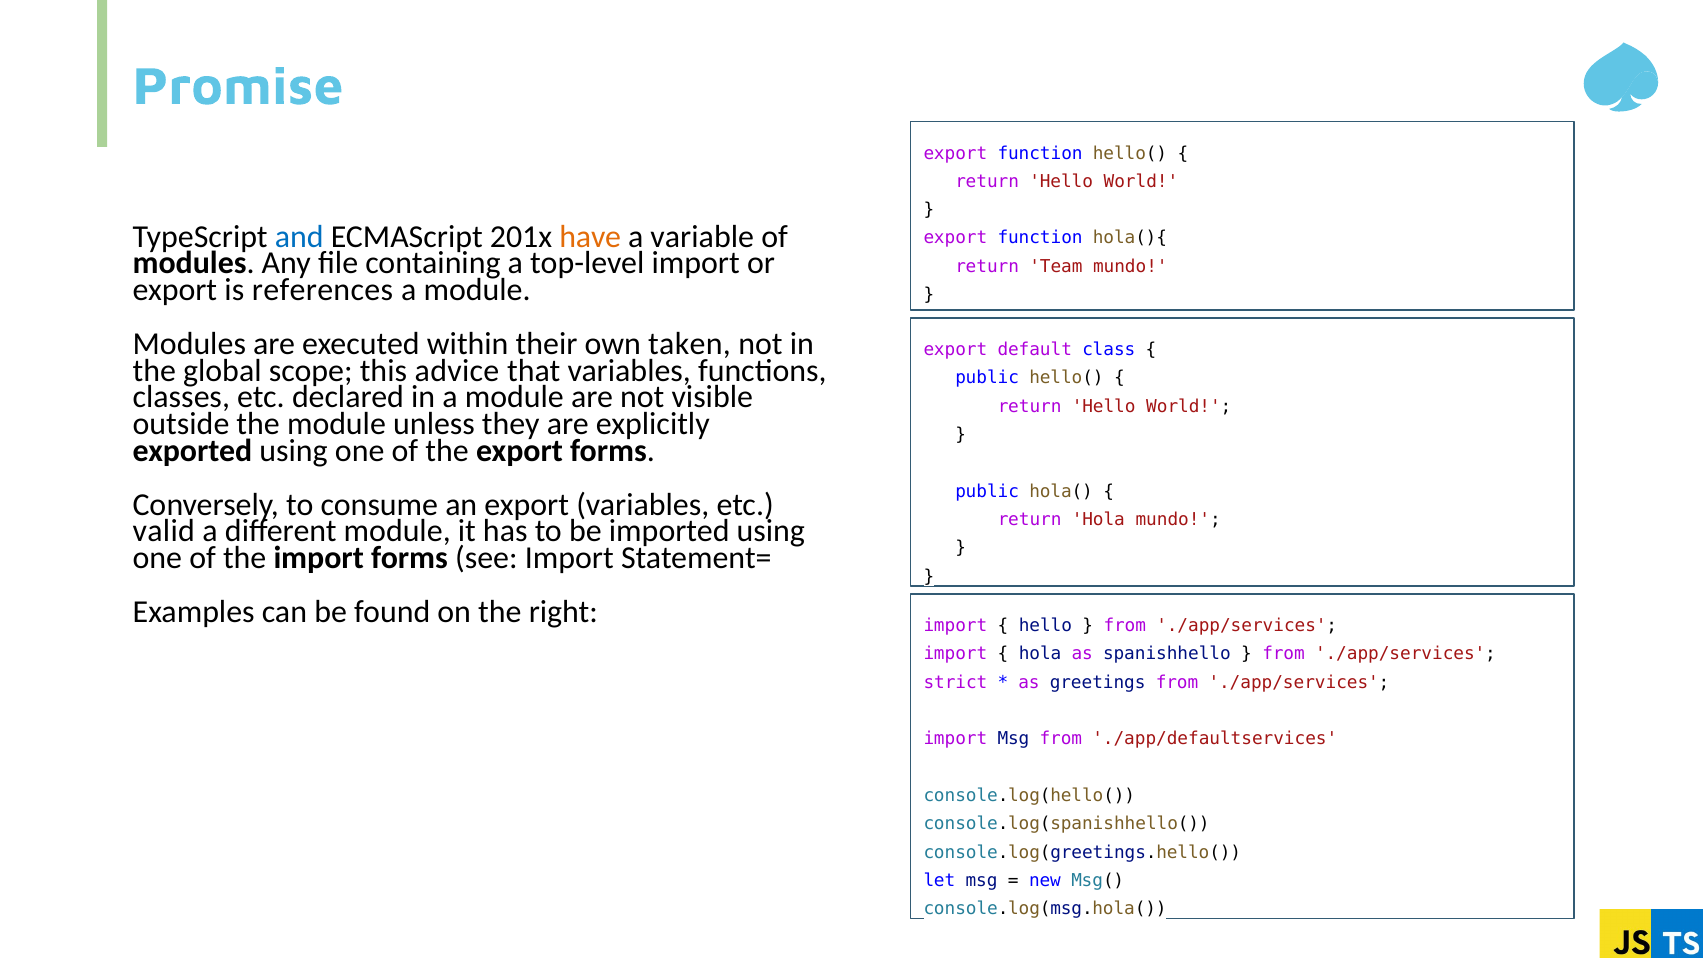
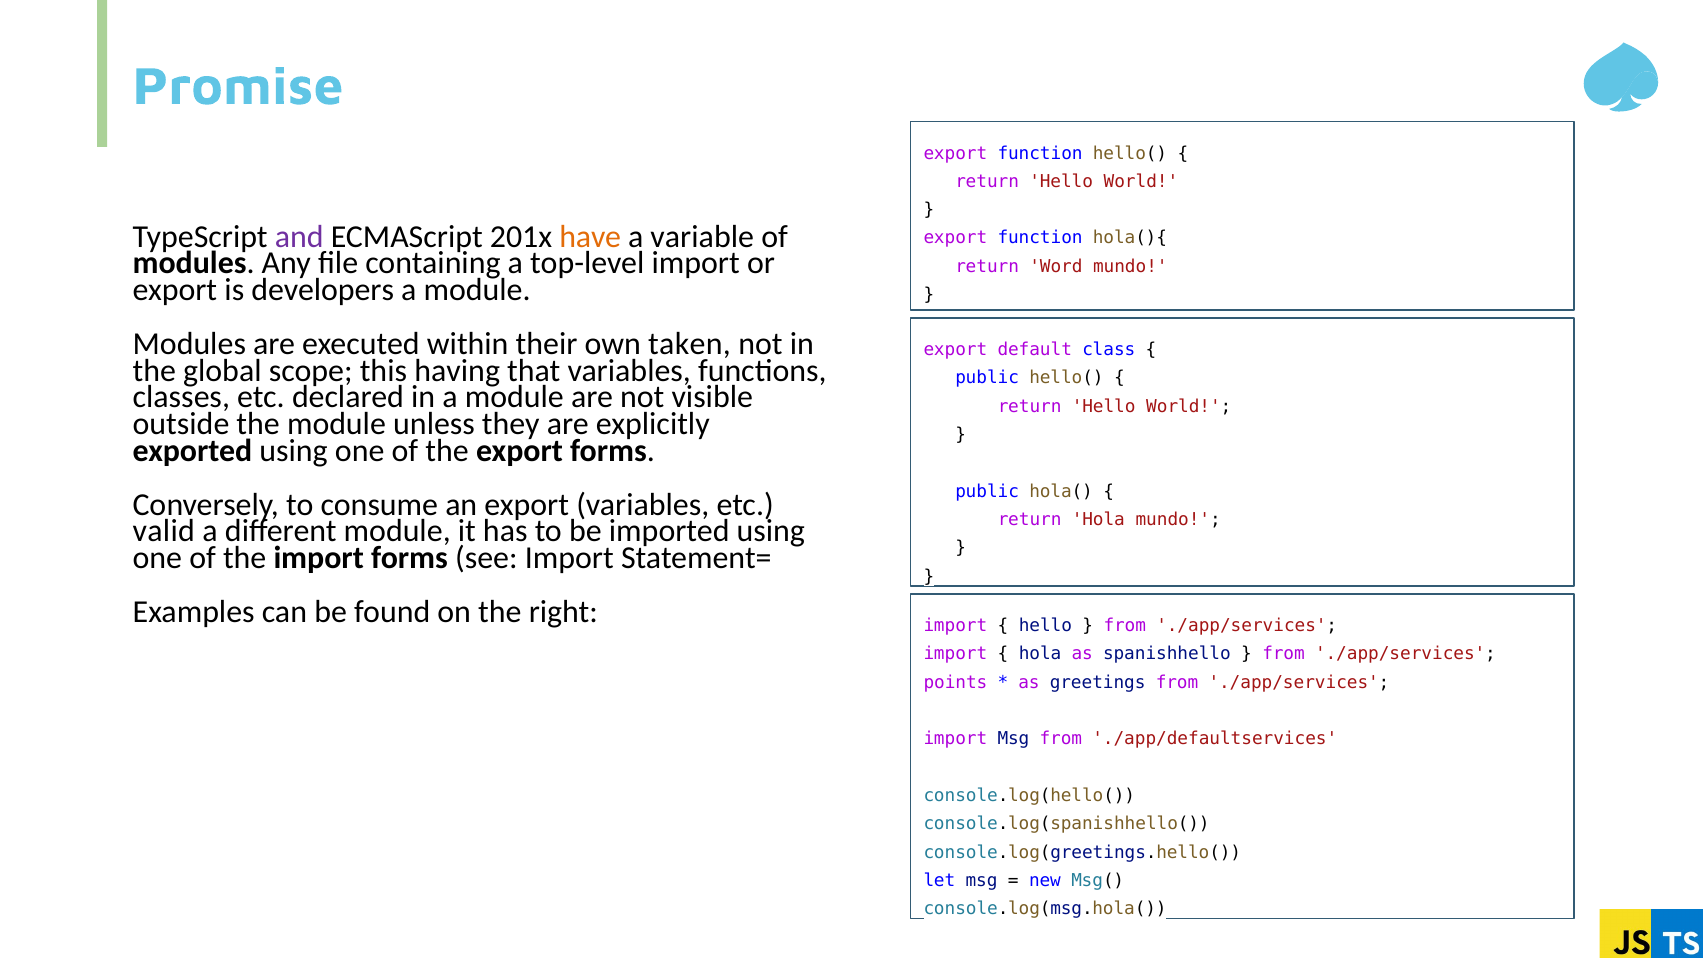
and colour: blue -> purple
Team: Team -> Word
references: references -> developers
advice: advice -> having
strict: strict -> points
